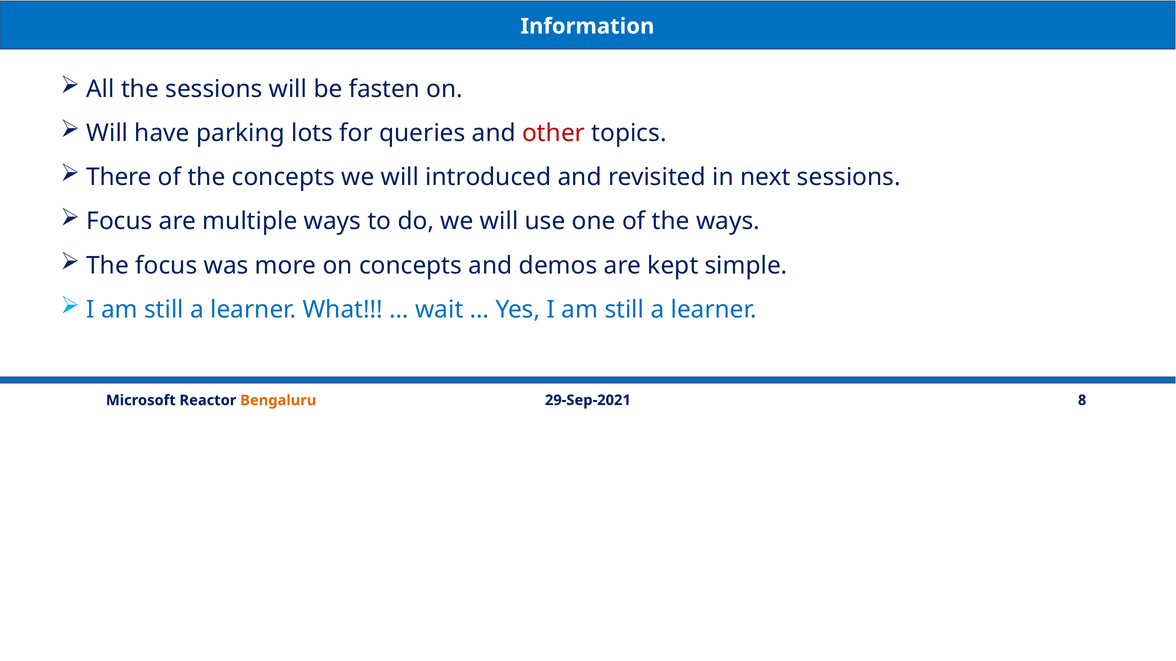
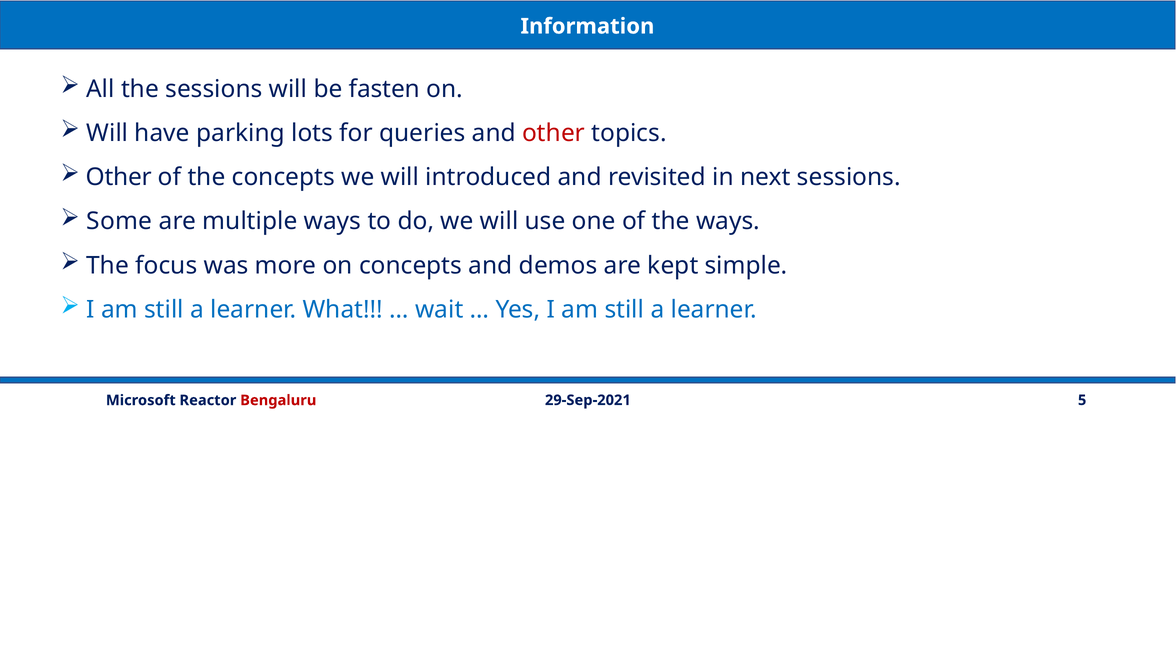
There at (119, 177): There -> Other
Focus at (119, 222): Focus -> Some
8: 8 -> 5
Bengaluru colour: orange -> red
